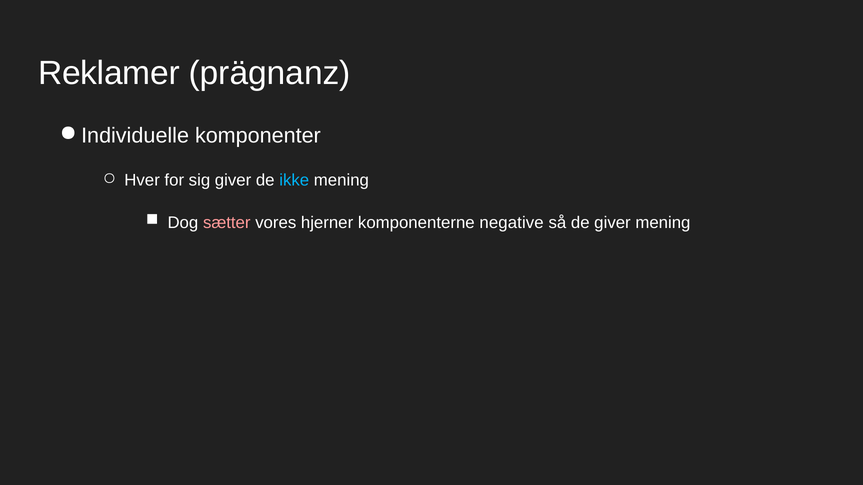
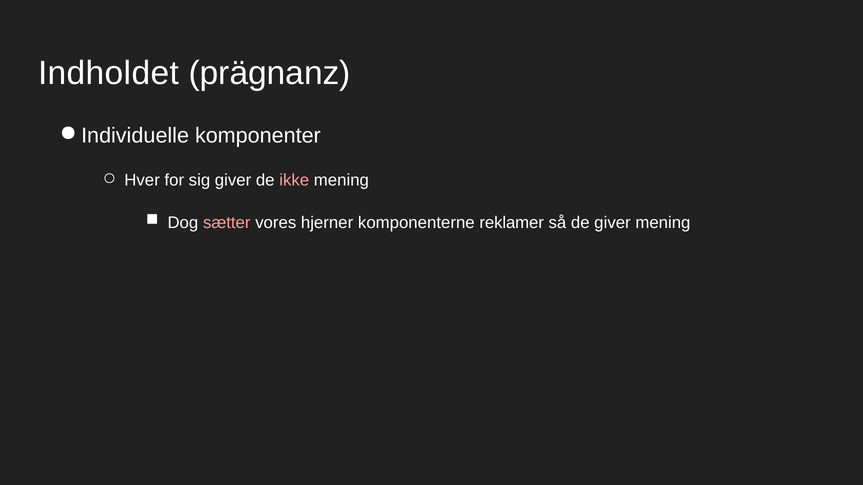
Reklamer: Reklamer -> Indholdet
ikke colour: light blue -> pink
negative: negative -> reklamer
